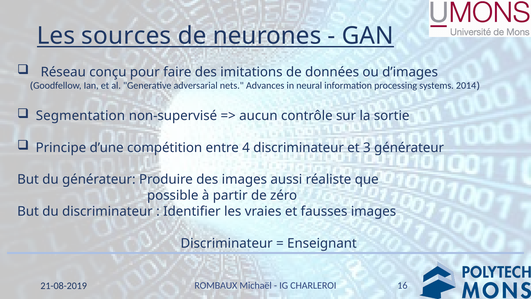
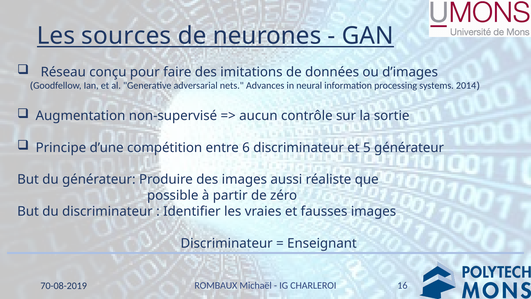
Segmentation: Segmentation -> Augmentation
4: 4 -> 6
3: 3 -> 5
21-08-2019: 21-08-2019 -> 70-08-2019
